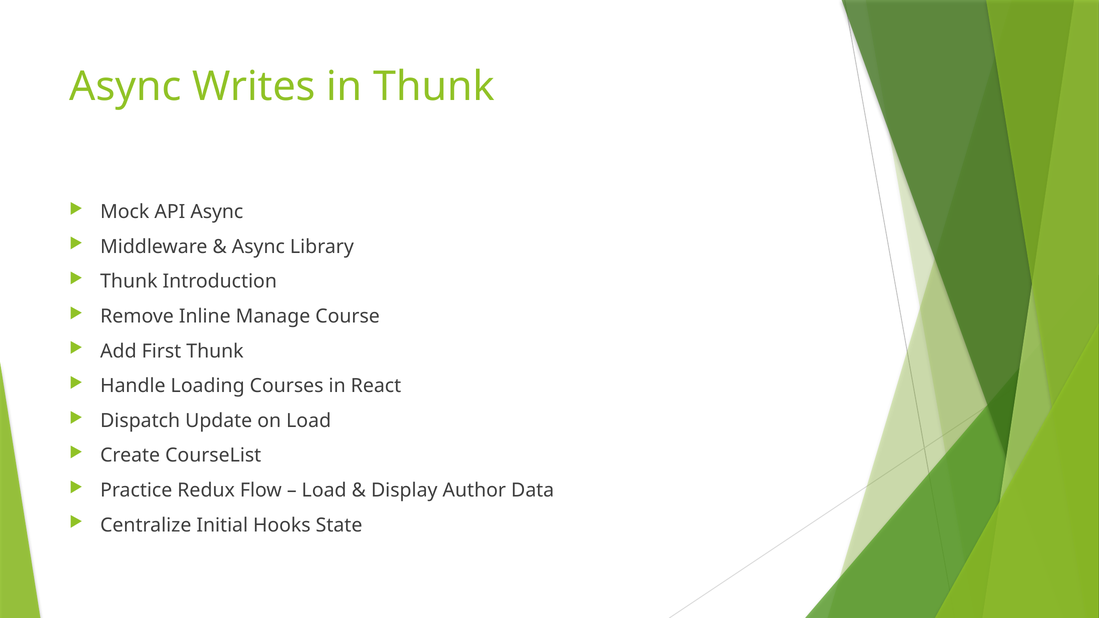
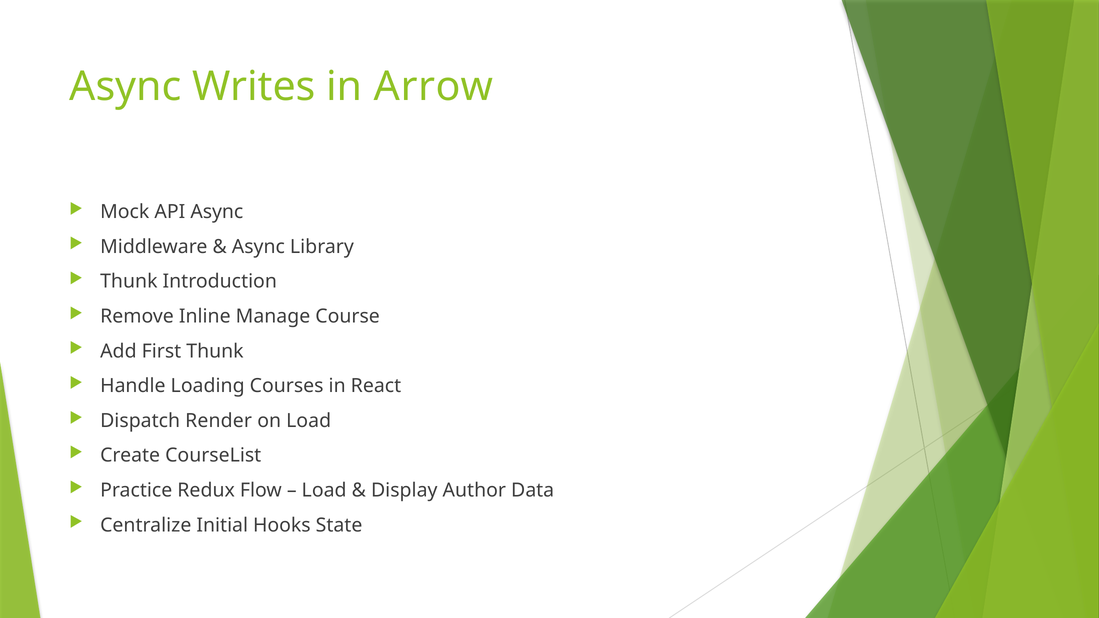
in Thunk: Thunk -> Arrow
Update: Update -> Render
